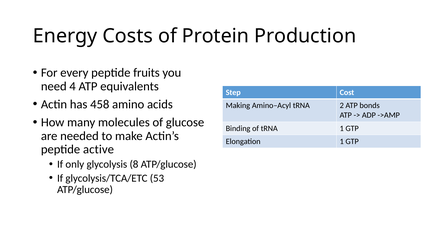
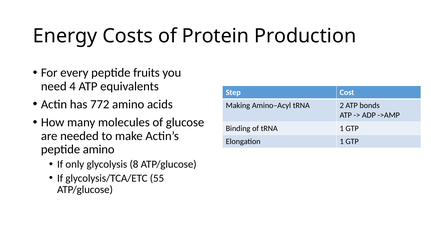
458: 458 -> 772
peptide active: active -> amino
53: 53 -> 55
